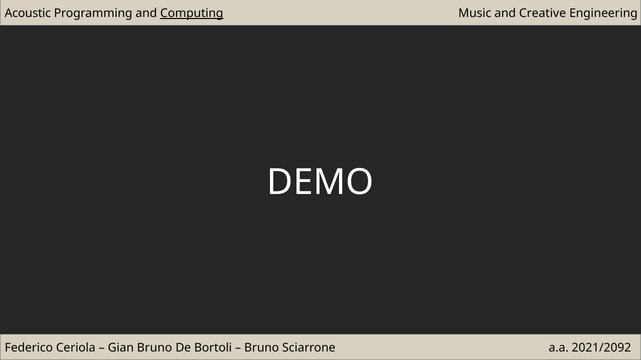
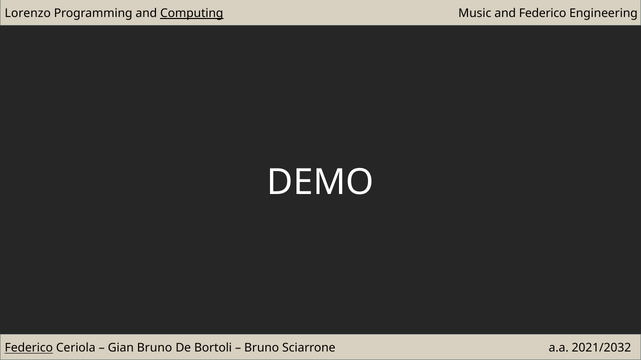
and Creative: Creative -> Federico
Acoustic: Acoustic -> Lorenzo
2021/2092: 2021/2092 -> 2021/2032
Federico at (29, 349) underline: none -> present
